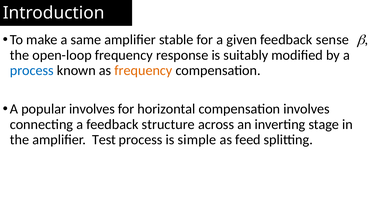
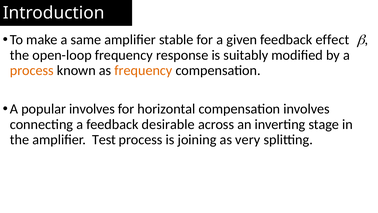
sense: sense -> effect
process at (32, 70) colour: blue -> orange
structure: structure -> desirable
simple: simple -> joining
feed: feed -> very
